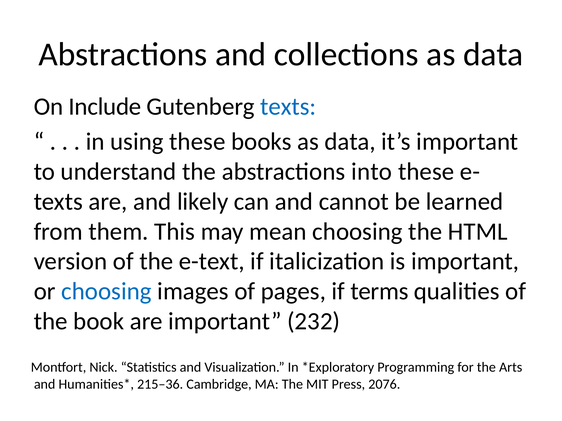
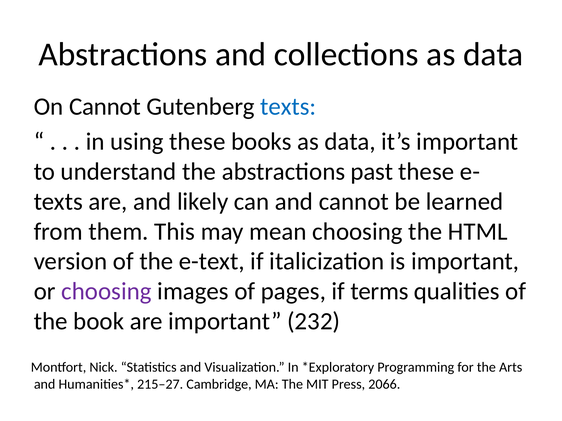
On Include: Include -> Cannot
into: into -> past
choosing at (106, 292) colour: blue -> purple
215–36: 215–36 -> 215–27
2076: 2076 -> 2066
